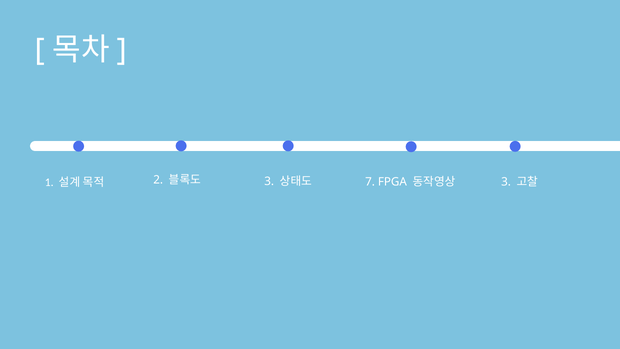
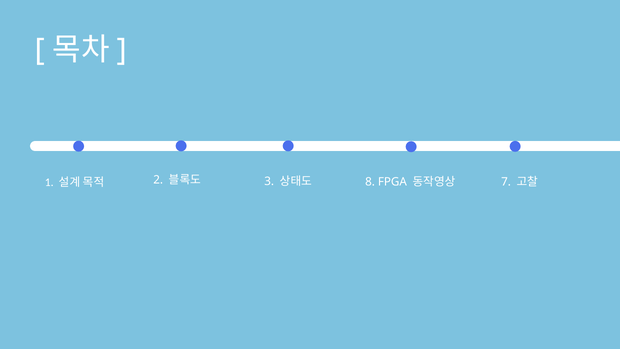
7: 7 -> 8
3 at (506, 182): 3 -> 7
